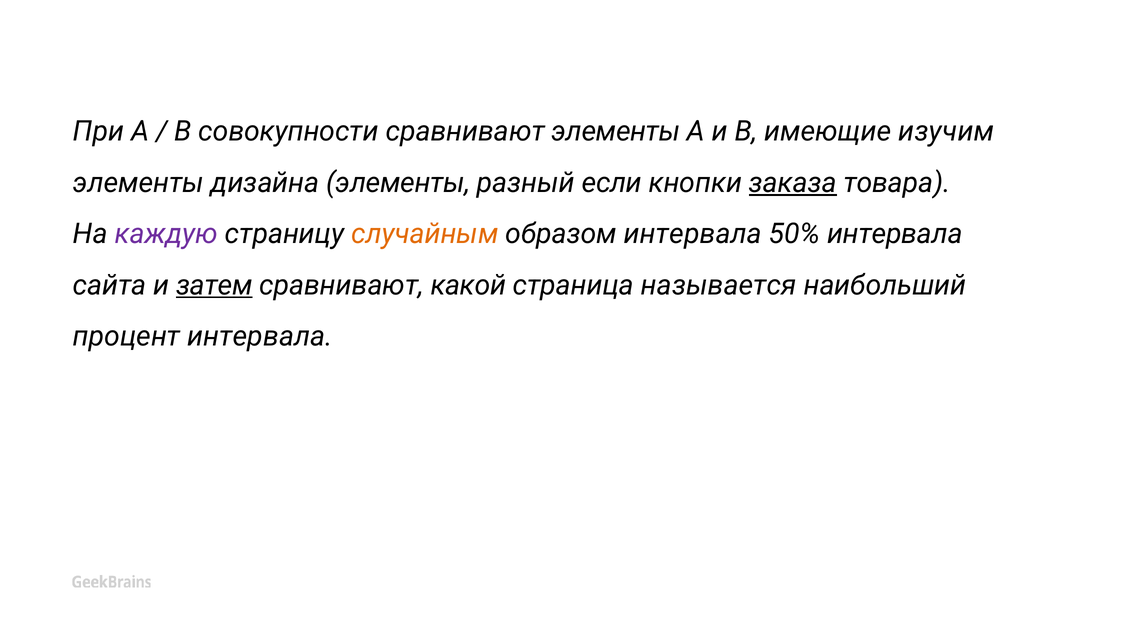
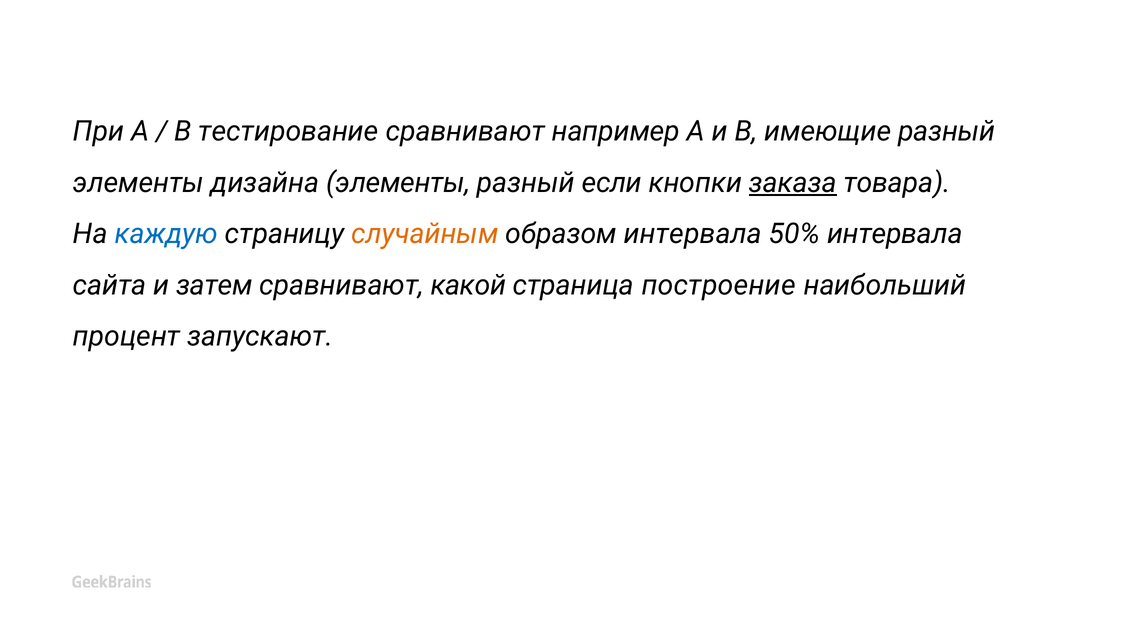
совокупности: совокупности -> тестирование
сравнивают элементы: элементы -> например
имеющие изучим: изучим -> разный
каждую colour: purple -> blue
затем underline: present -> none
называется: называется -> построение
процент интервала: интервала -> запускают
